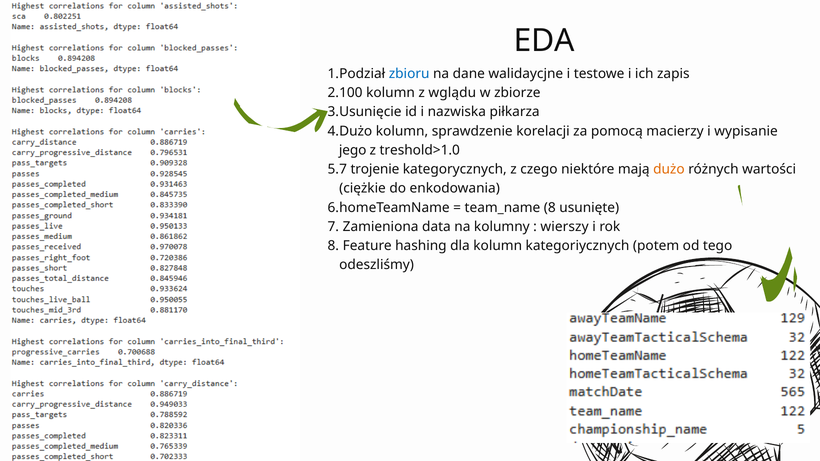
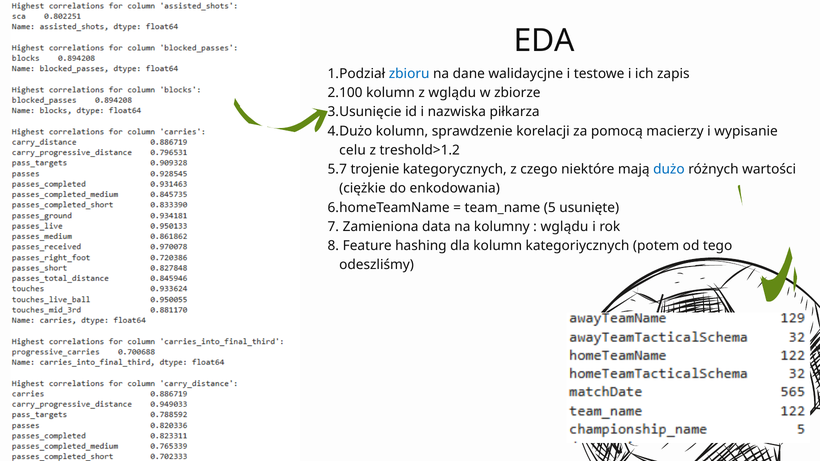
jego: jego -> celu
treshold>1.0: treshold>1.0 -> treshold>1.2
dużo colour: orange -> blue
team_name 8: 8 -> 5
wierszy at (565, 227): wierszy -> wglądu
